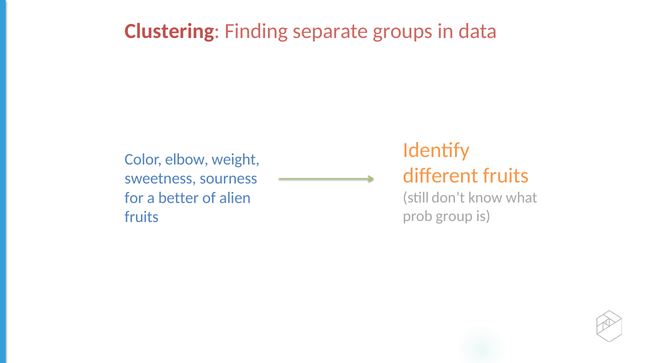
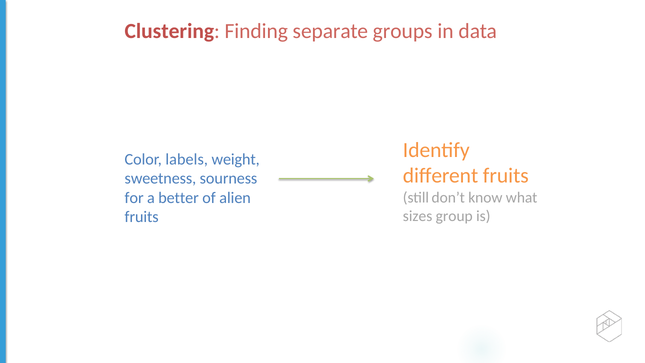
elbow: elbow -> labels
prob: prob -> sizes
